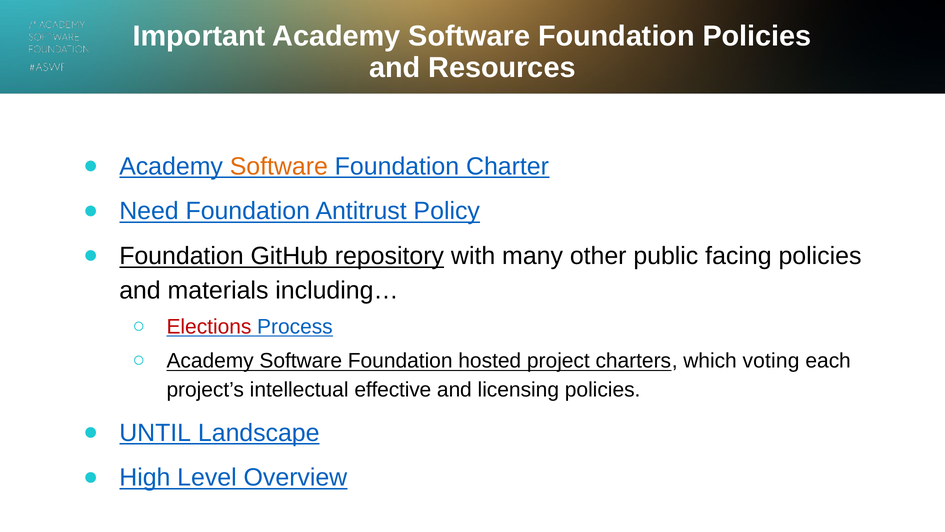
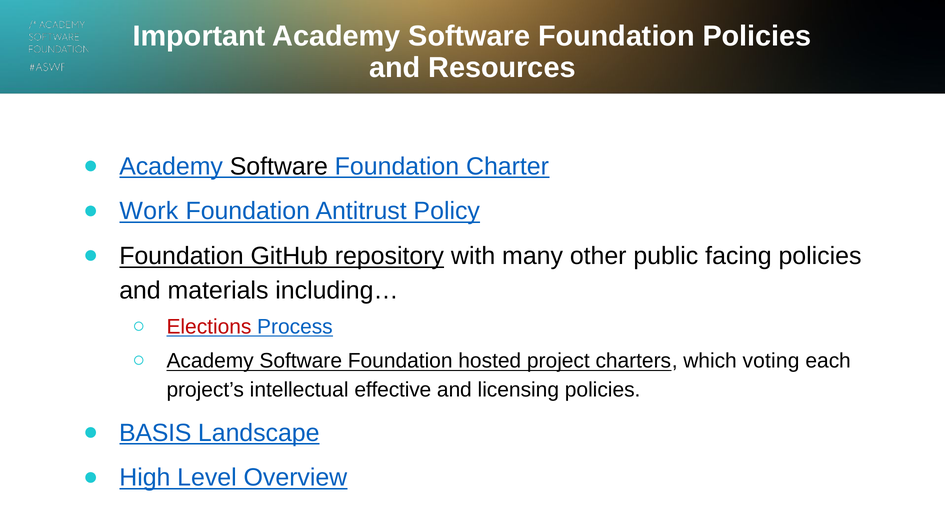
Software at (279, 166) colour: orange -> black
Need: Need -> Work
UNTIL: UNTIL -> BASIS
